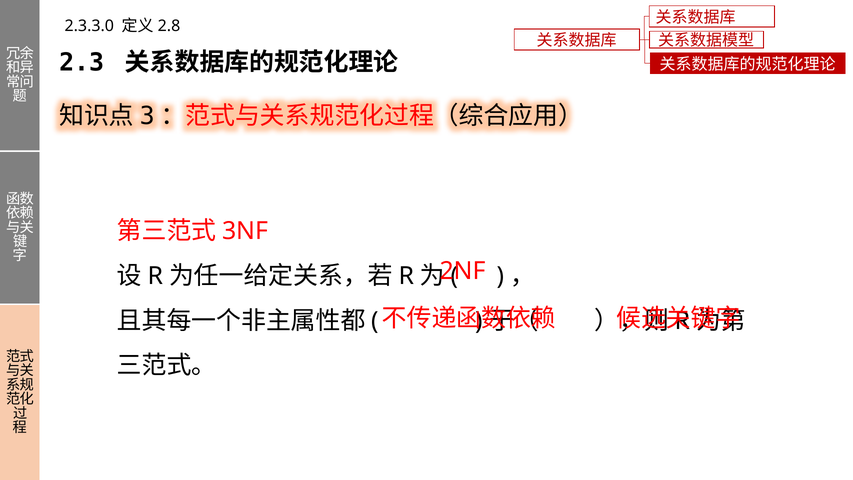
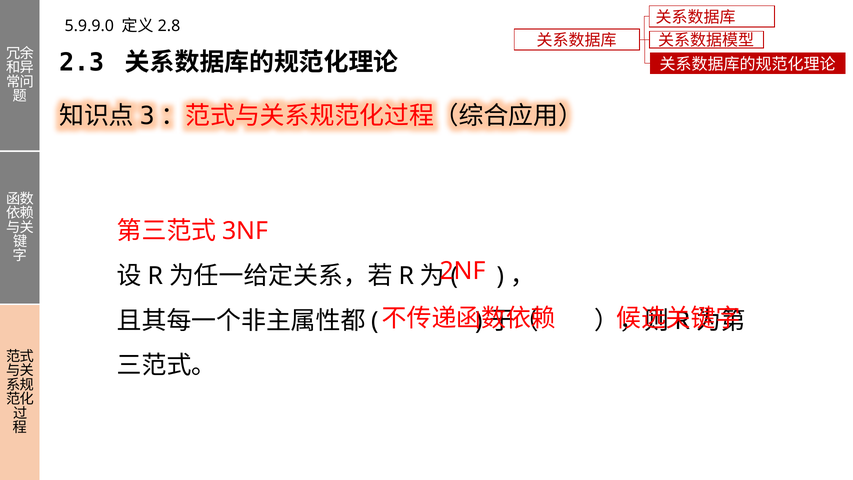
2.3.3.0: 2.3.3.0 -> 5.9.9.0
